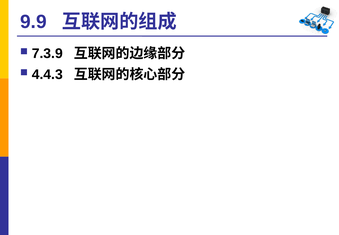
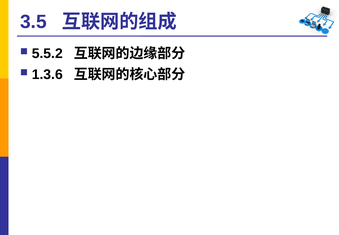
9.9: 9.9 -> 3.5
7.3.9: 7.3.9 -> 5.5.2
4.4.3: 4.4.3 -> 1.3.6
